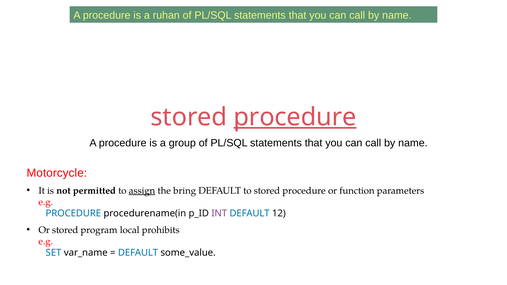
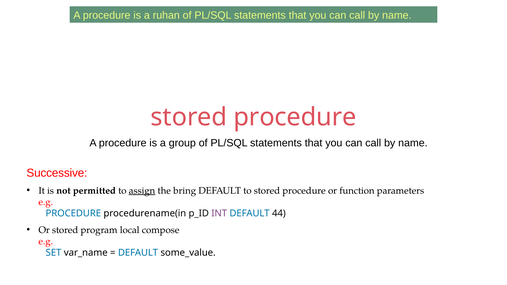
procedure at (295, 117) underline: present -> none
Motorcycle: Motorcycle -> Successive
12: 12 -> 44
prohibits: prohibits -> compose
